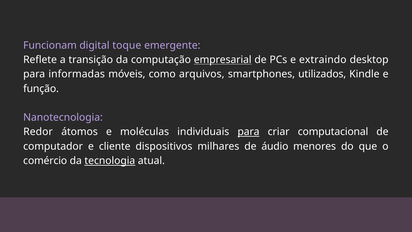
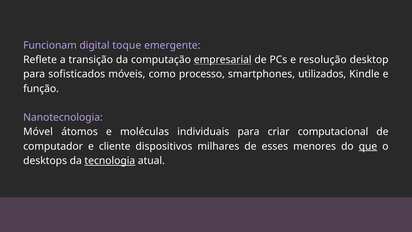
extraindo: extraindo -> resolução
informadas: informadas -> sofisticados
arquivos: arquivos -> processo
Redor: Redor -> Móvel
para at (248, 132) underline: present -> none
áudio: áudio -> esses
que underline: none -> present
comércio: comércio -> desktops
